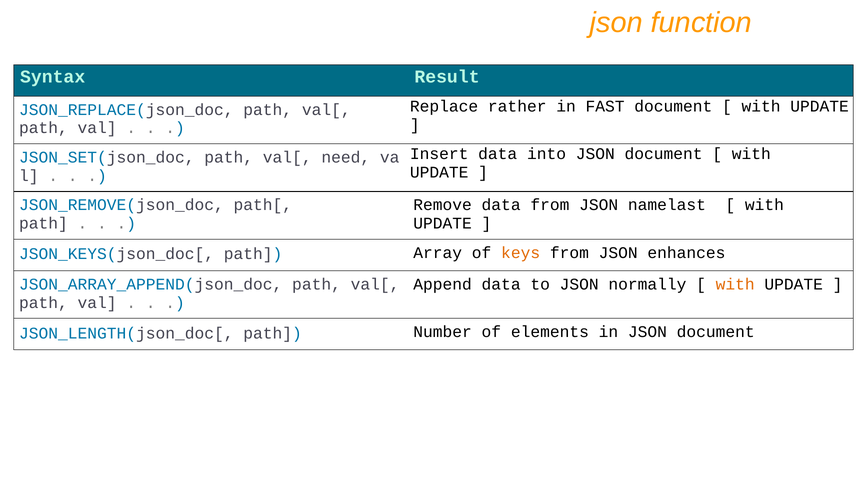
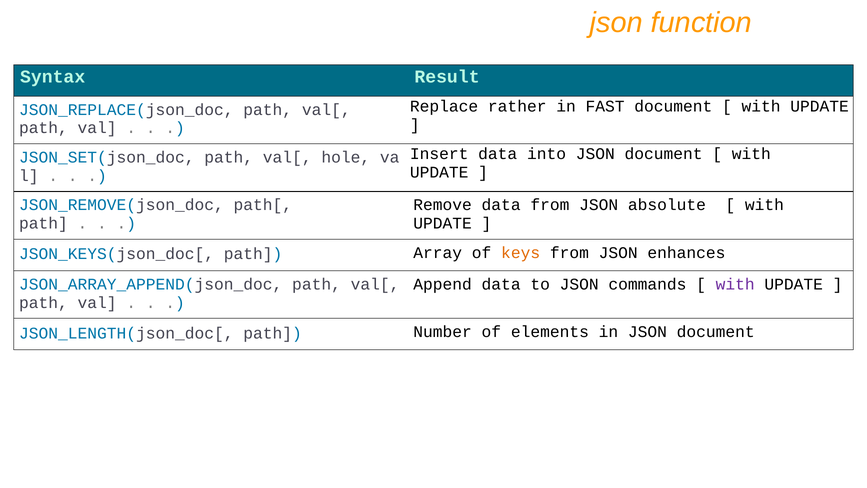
need: need -> hole
namelast: namelast -> absolute
normally: normally -> commands
with at (735, 284) colour: orange -> purple
